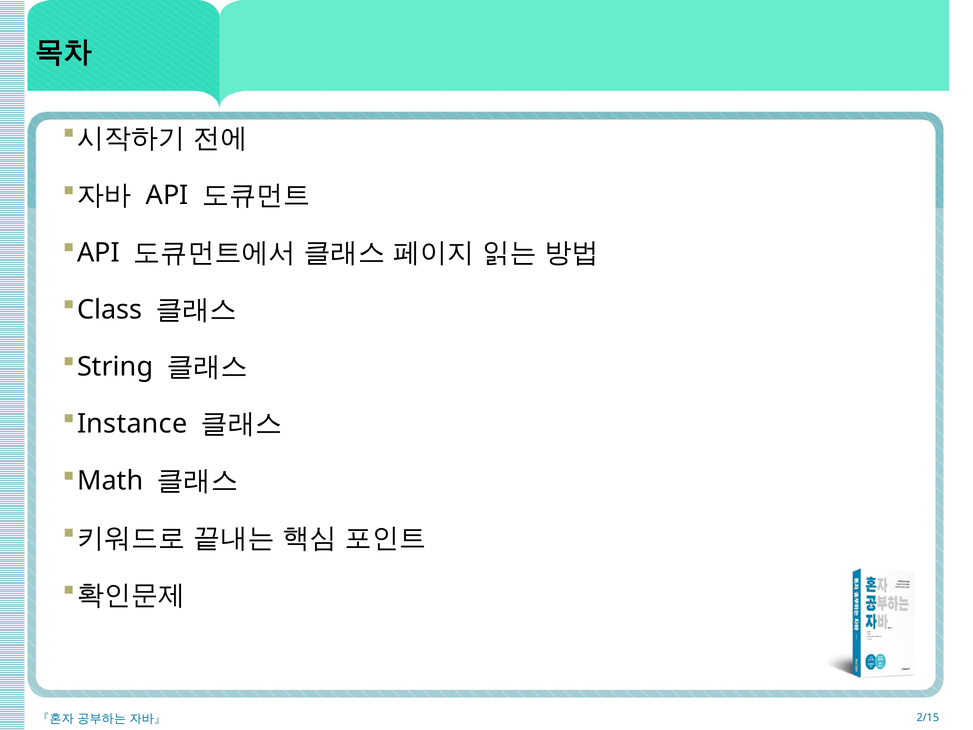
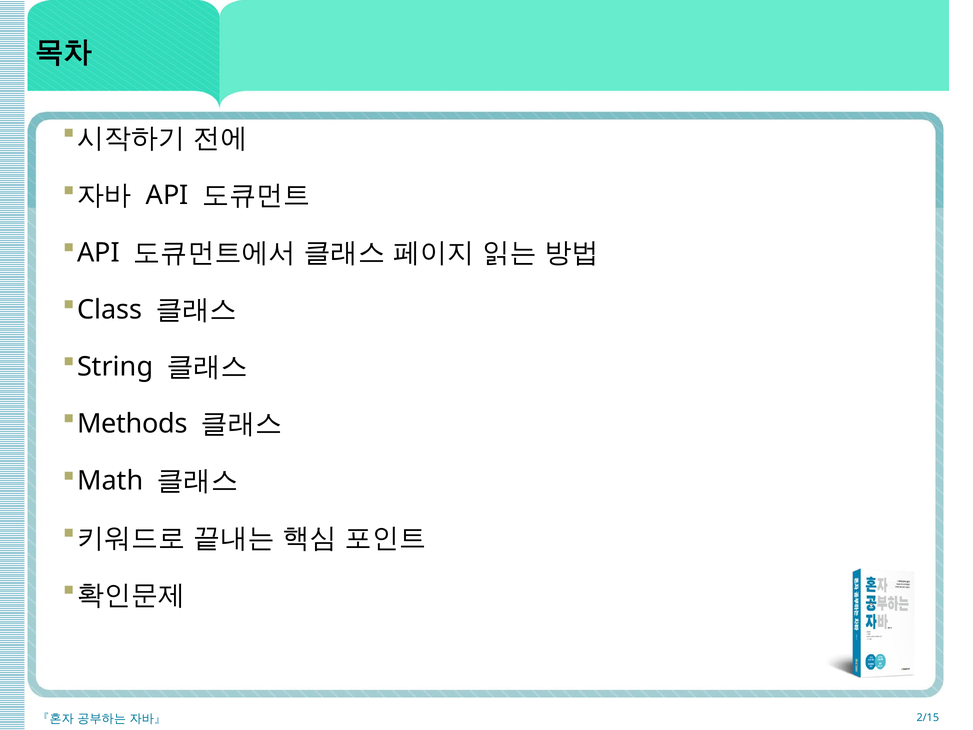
Instance: Instance -> Methods
